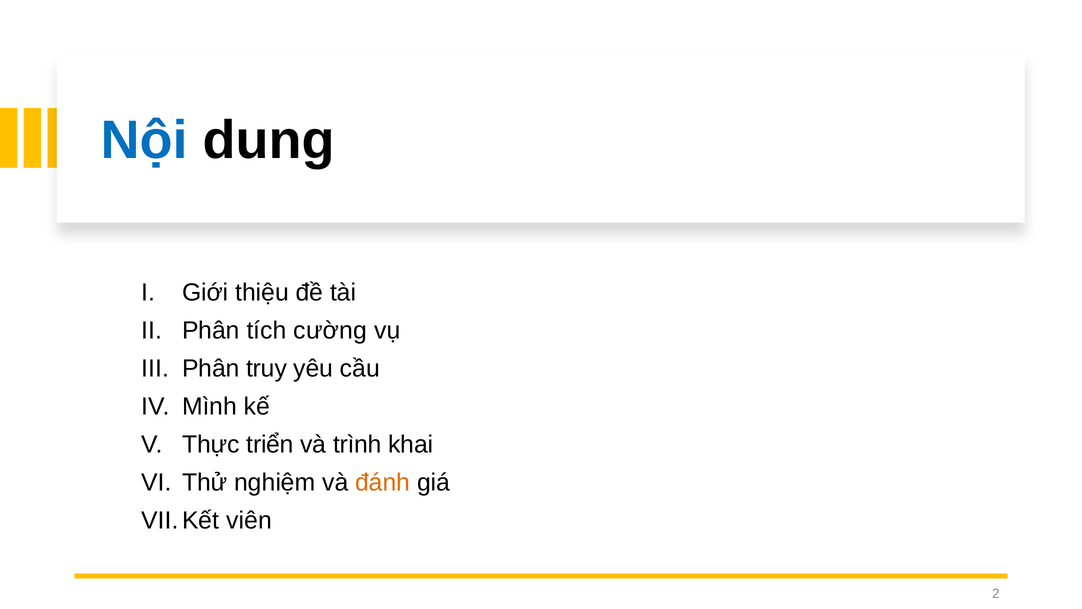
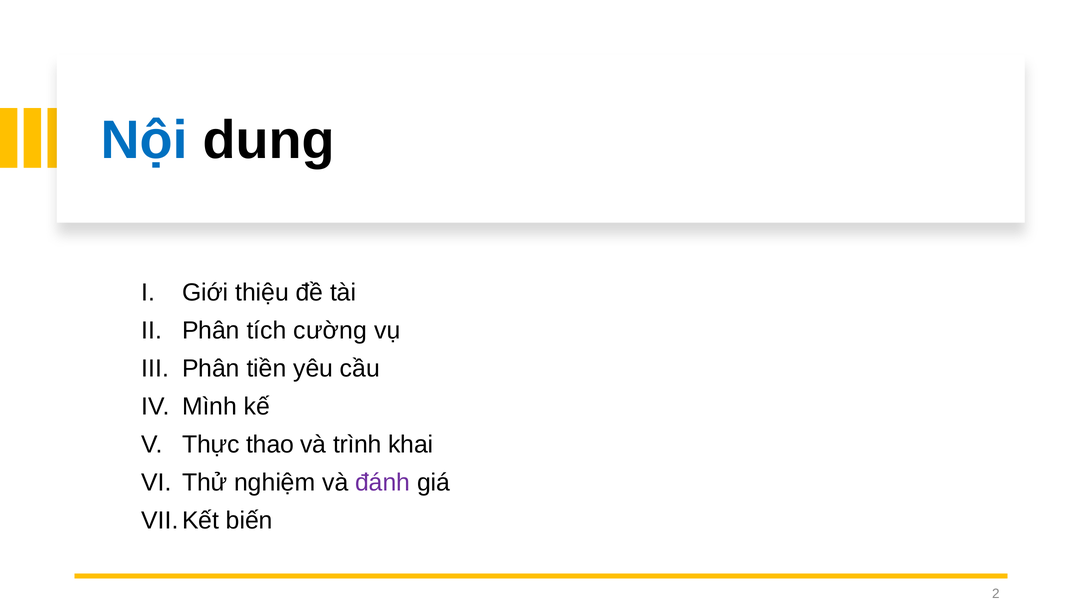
truy: truy -> tiền
triển: triển -> thao
đánh colour: orange -> purple
viên: viên -> biến
